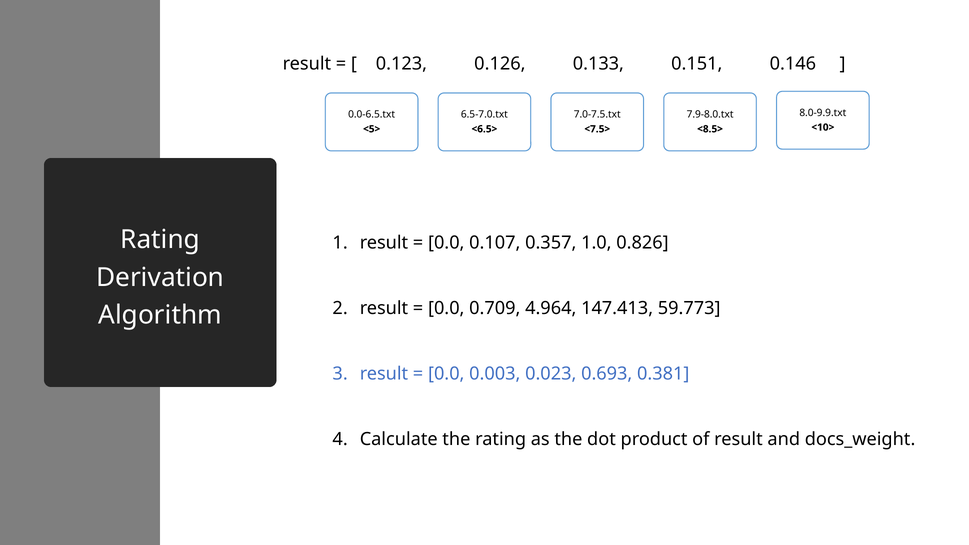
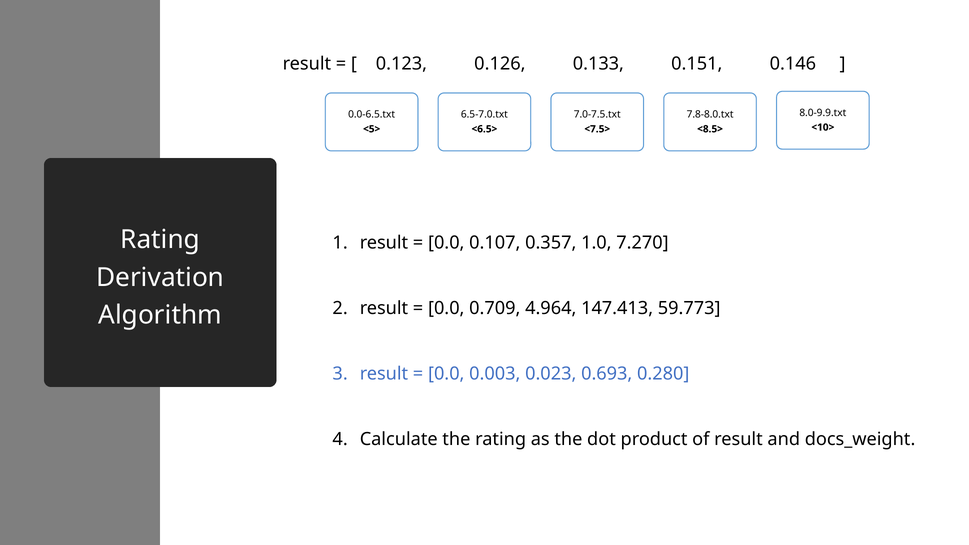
7.9-8.0.txt: 7.9-8.0.txt -> 7.8-8.0.txt
0.826: 0.826 -> 7.270
0.381: 0.381 -> 0.280
